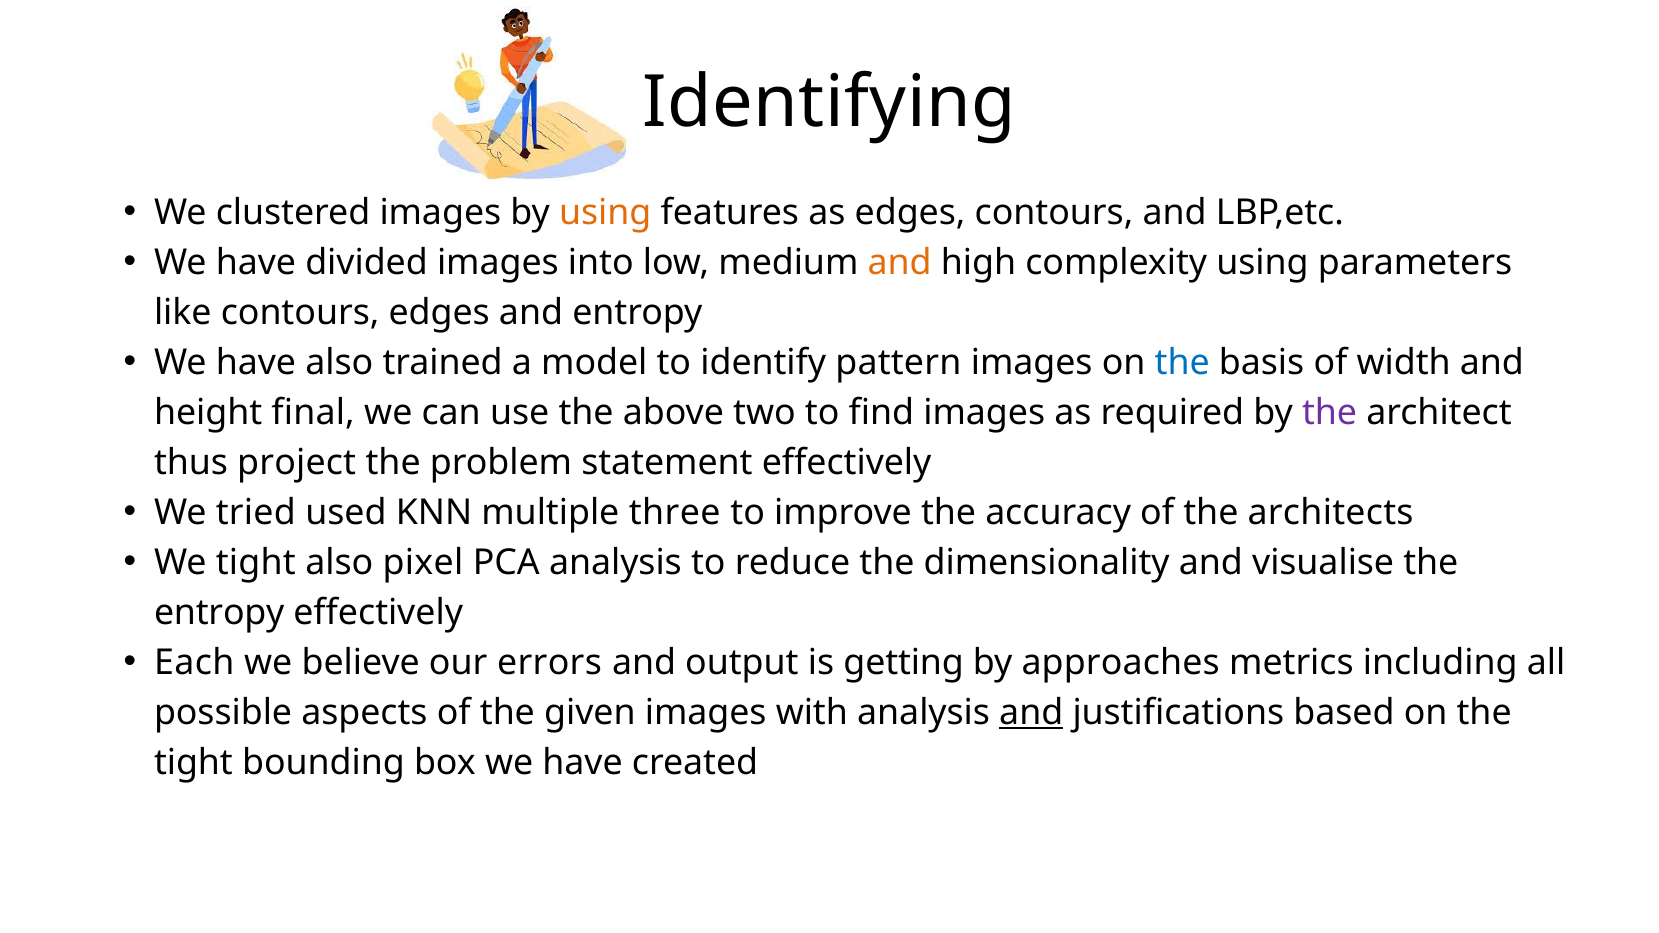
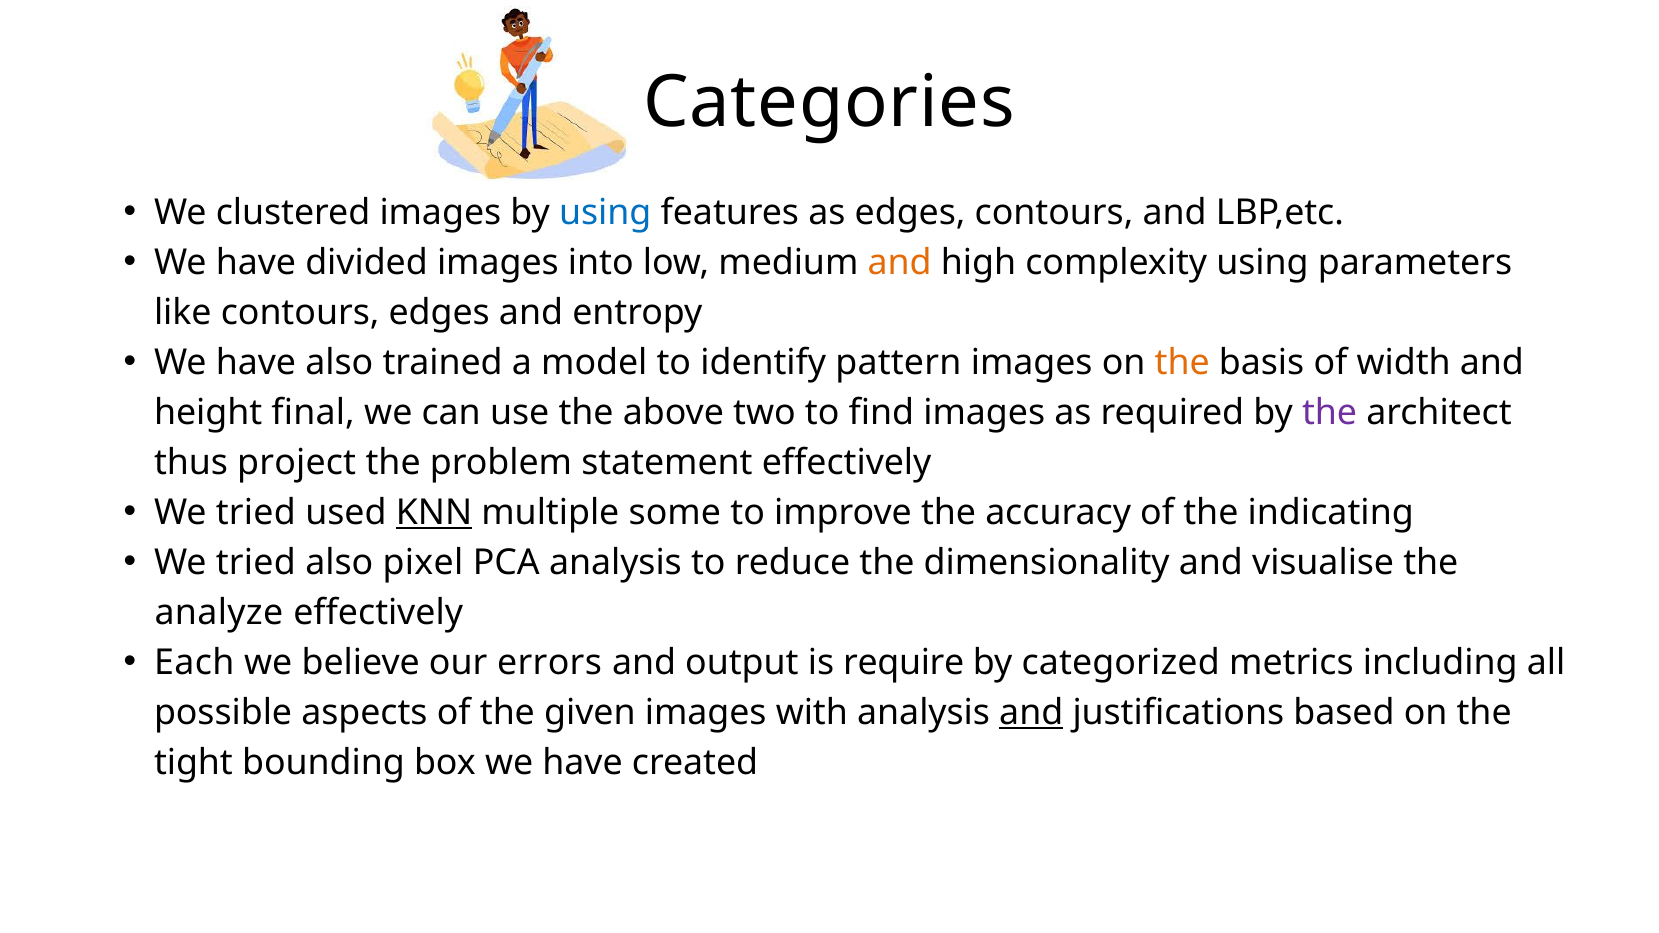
Identifying: Identifying -> Categories
using at (605, 212) colour: orange -> blue
the at (1182, 362) colour: blue -> orange
KNN underline: none -> present
three: three -> some
architects: architects -> indicating
tight at (256, 562): tight -> tried
entropy at (219, 612): entropy -> analyze
getting: getting -> require
approaches: approaches -> categorized
